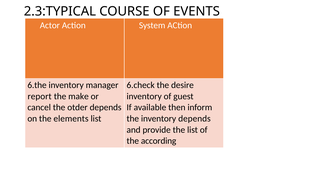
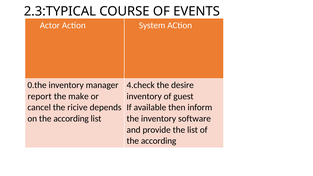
6.the: 6.the -> 0.the
6.check: 6.check -> 4.check
otder: otder -> ricive
on the elements: elements -> according
inventory depends: depends -> software
